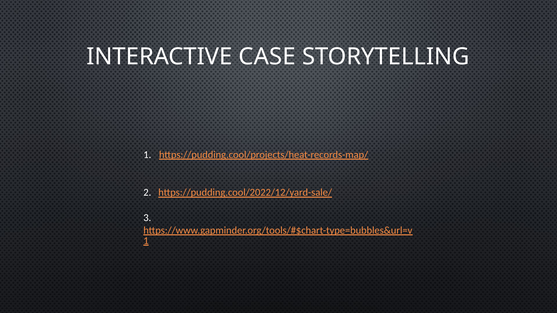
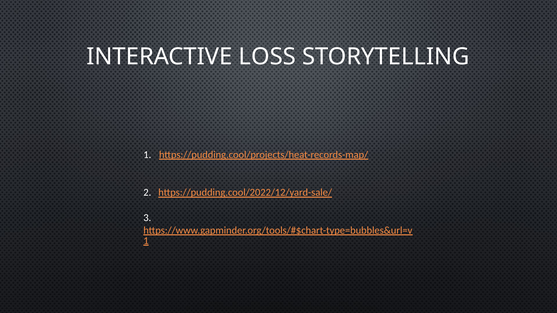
CASE: CASE -> LOSS
